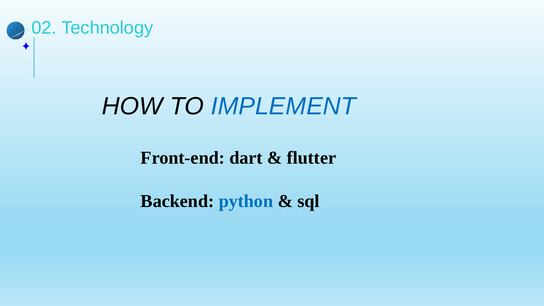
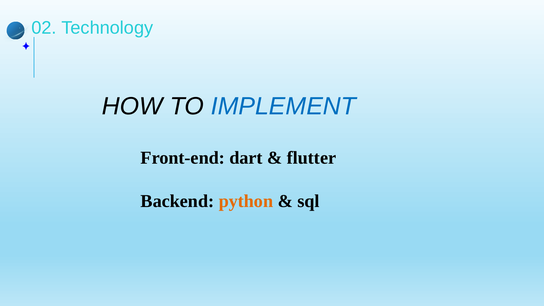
python colour: blue -> orange
